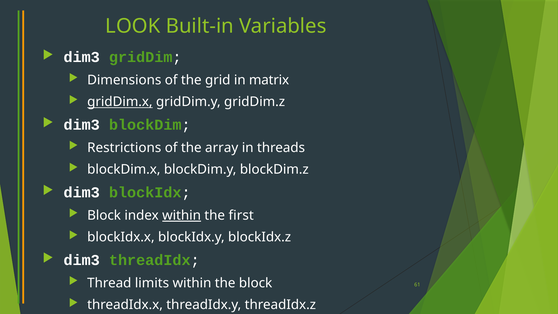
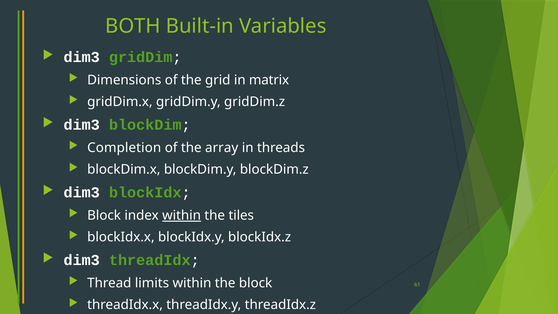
LOOK: LOOK -> BOTH
gridDim.x underline: present -> none
Restrictions: Restrictions -> Completion
first: first -> tiles
